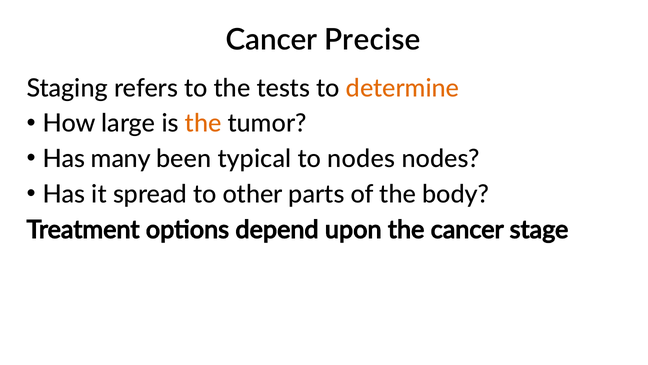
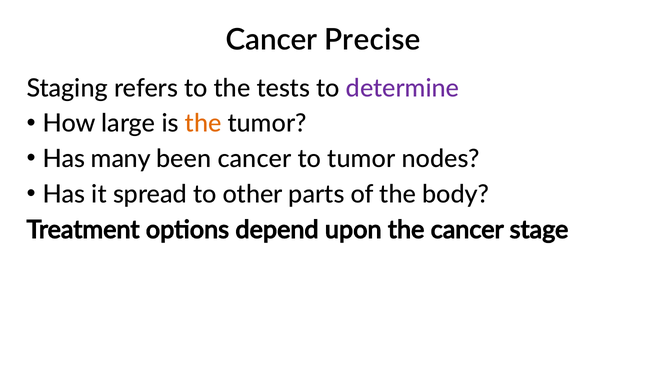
determine colour: orange -> purple
been typical: typical -> cancer
to nodes: nodes -> tumor
